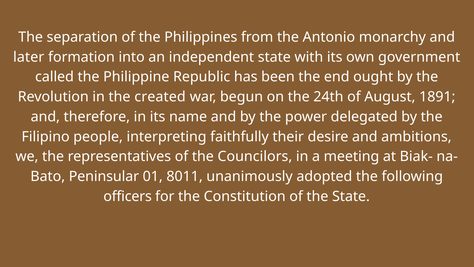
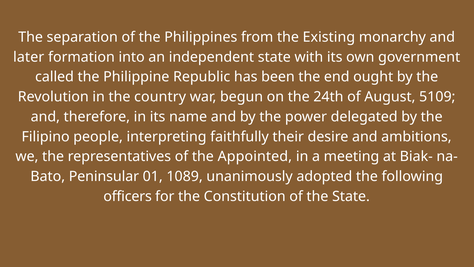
Antonio: Antonio -> Existing
created: created -> country
1891: 1891 -> 5109
Councilors: Councilors -> Appointed
8011: 8011 -> 1089
